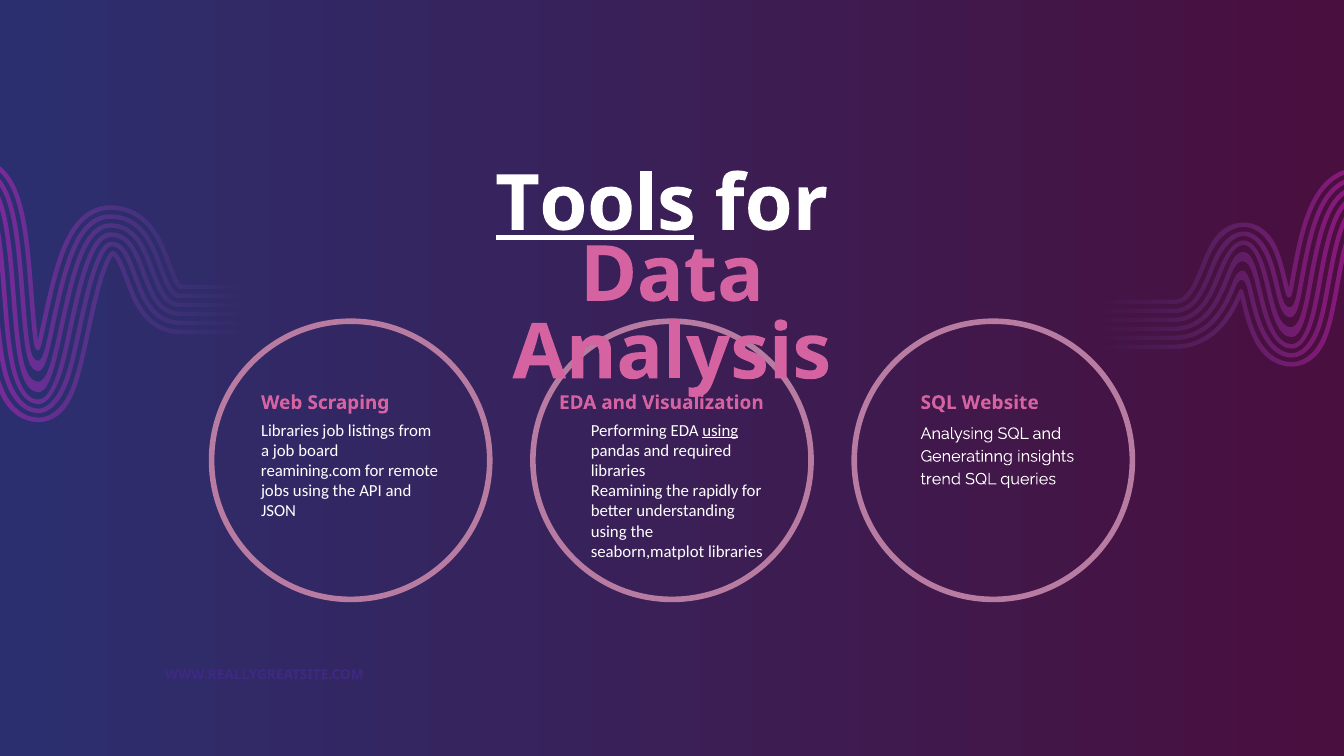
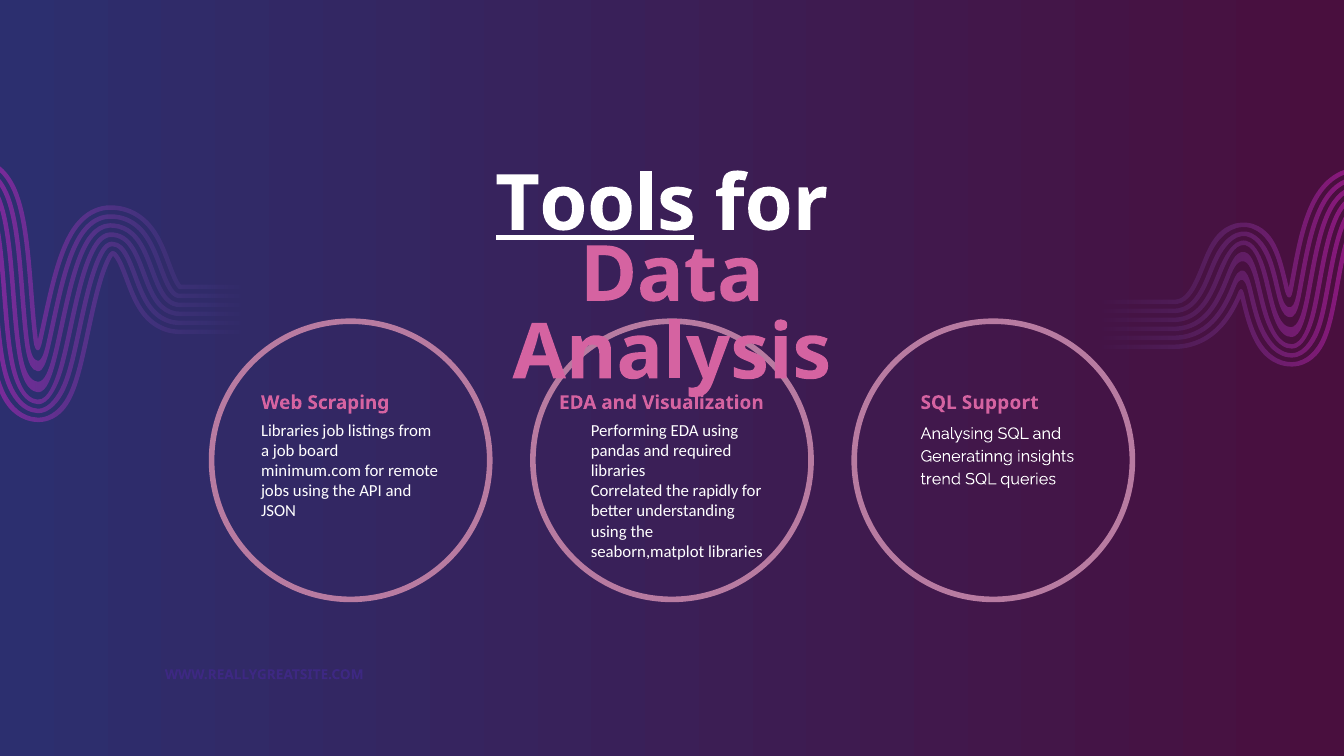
Website: Website -> Support
using at (720, 431) underline: present -> none
reamining.com: reamining.com -> minimum.com
Reamining: Reamining -> Correlated
